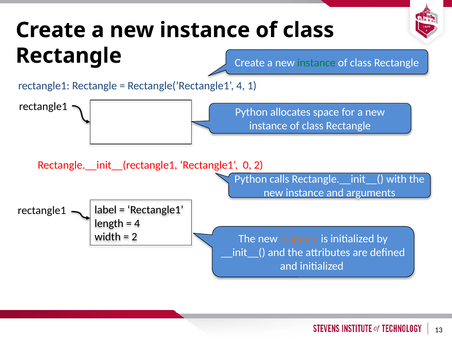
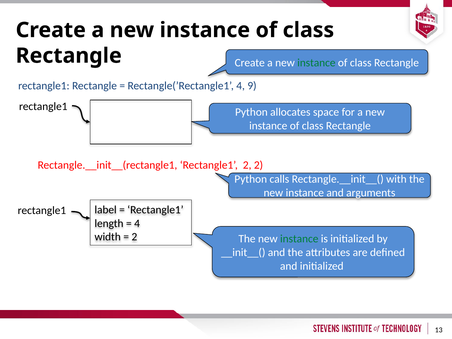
1: 1 -> 9
Rectangle1 0: 0 -> 2
instance at (299, 239) colour: orange -> green
